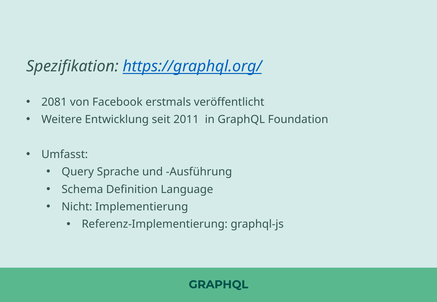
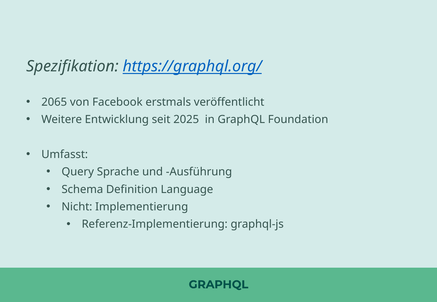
2081: 2081 -> 2065
2011: 2011 -> 2025
